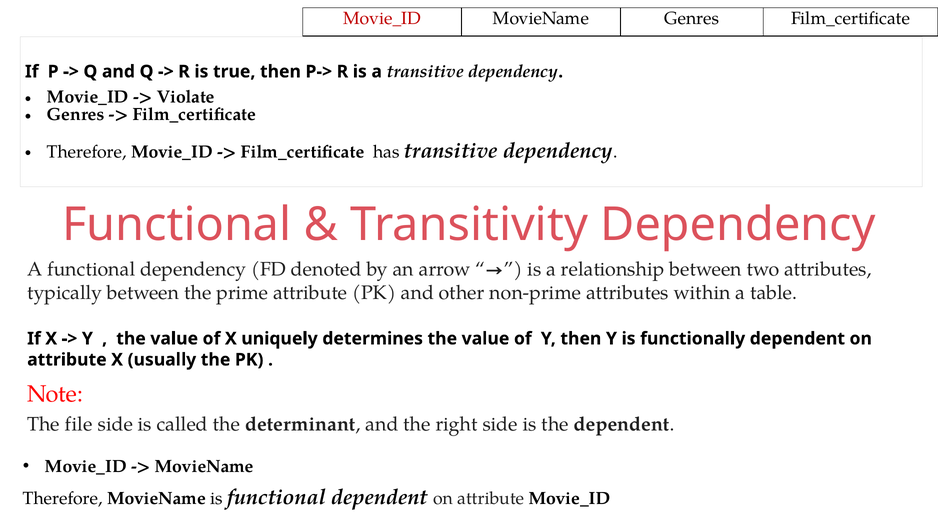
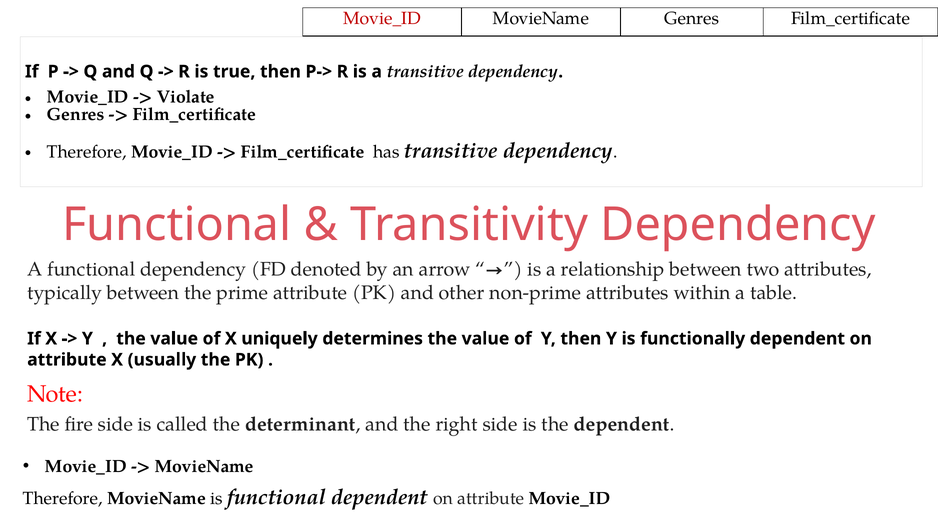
file: file -> fire
